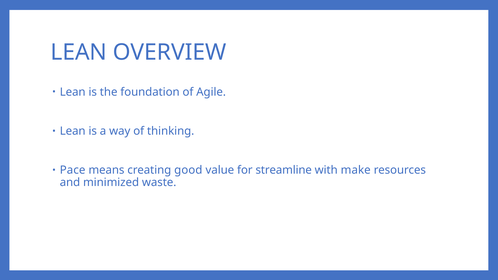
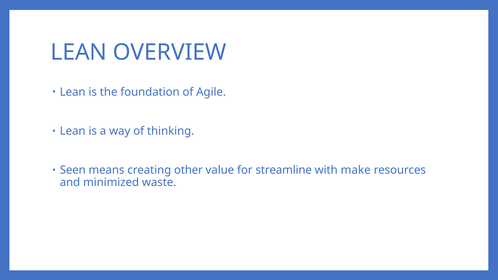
Pace: Pace -> Seen
good: good -> other
